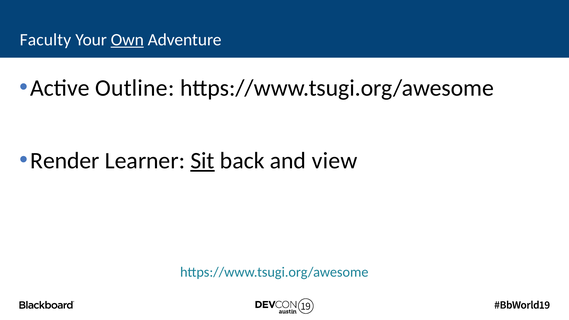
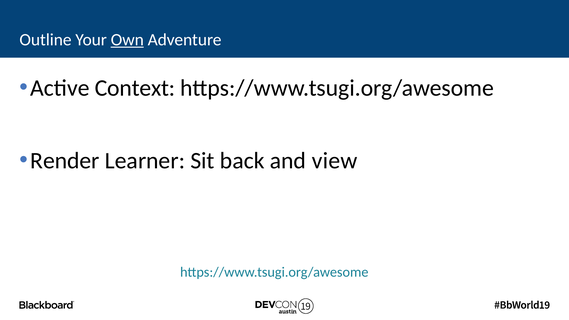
Faculty: Faculty -> Outline
Outline: Outline -> Context
Sit underline: present -> none
